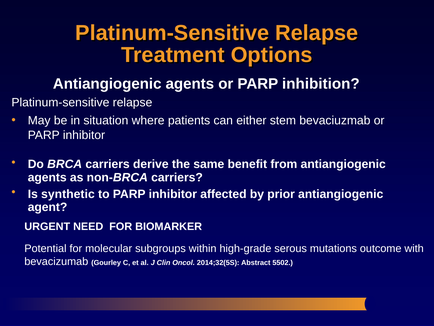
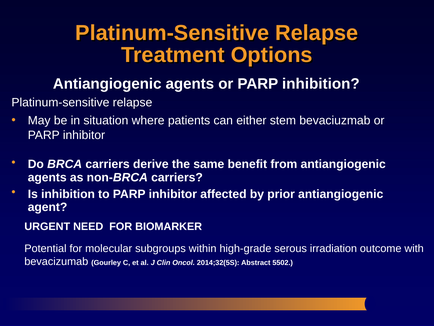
Is synthetic: synthetic -> inhibition
mutations: mutations -> irradiation
